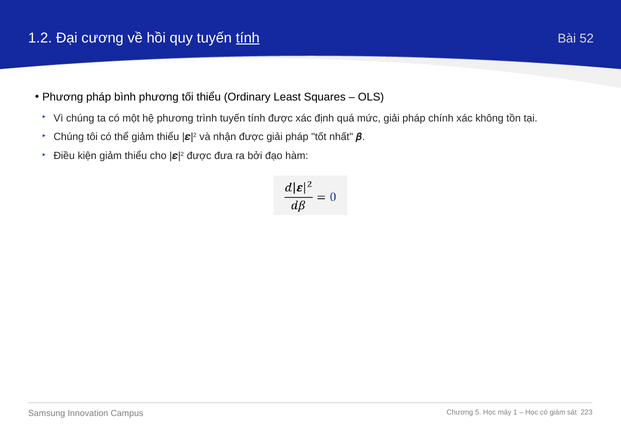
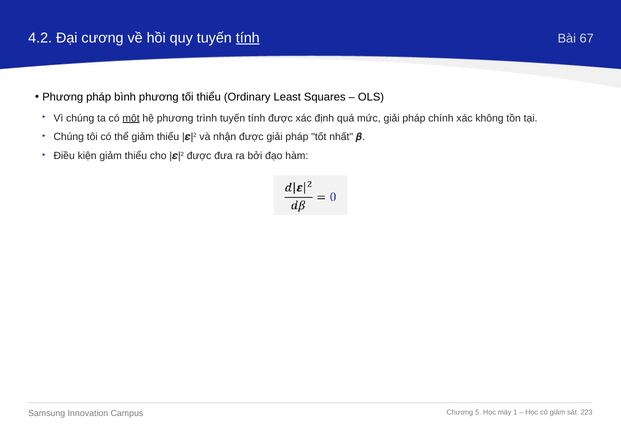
1.2: 1.2 -> 4.2
52: 52 -> 67
một underline: none -> present
